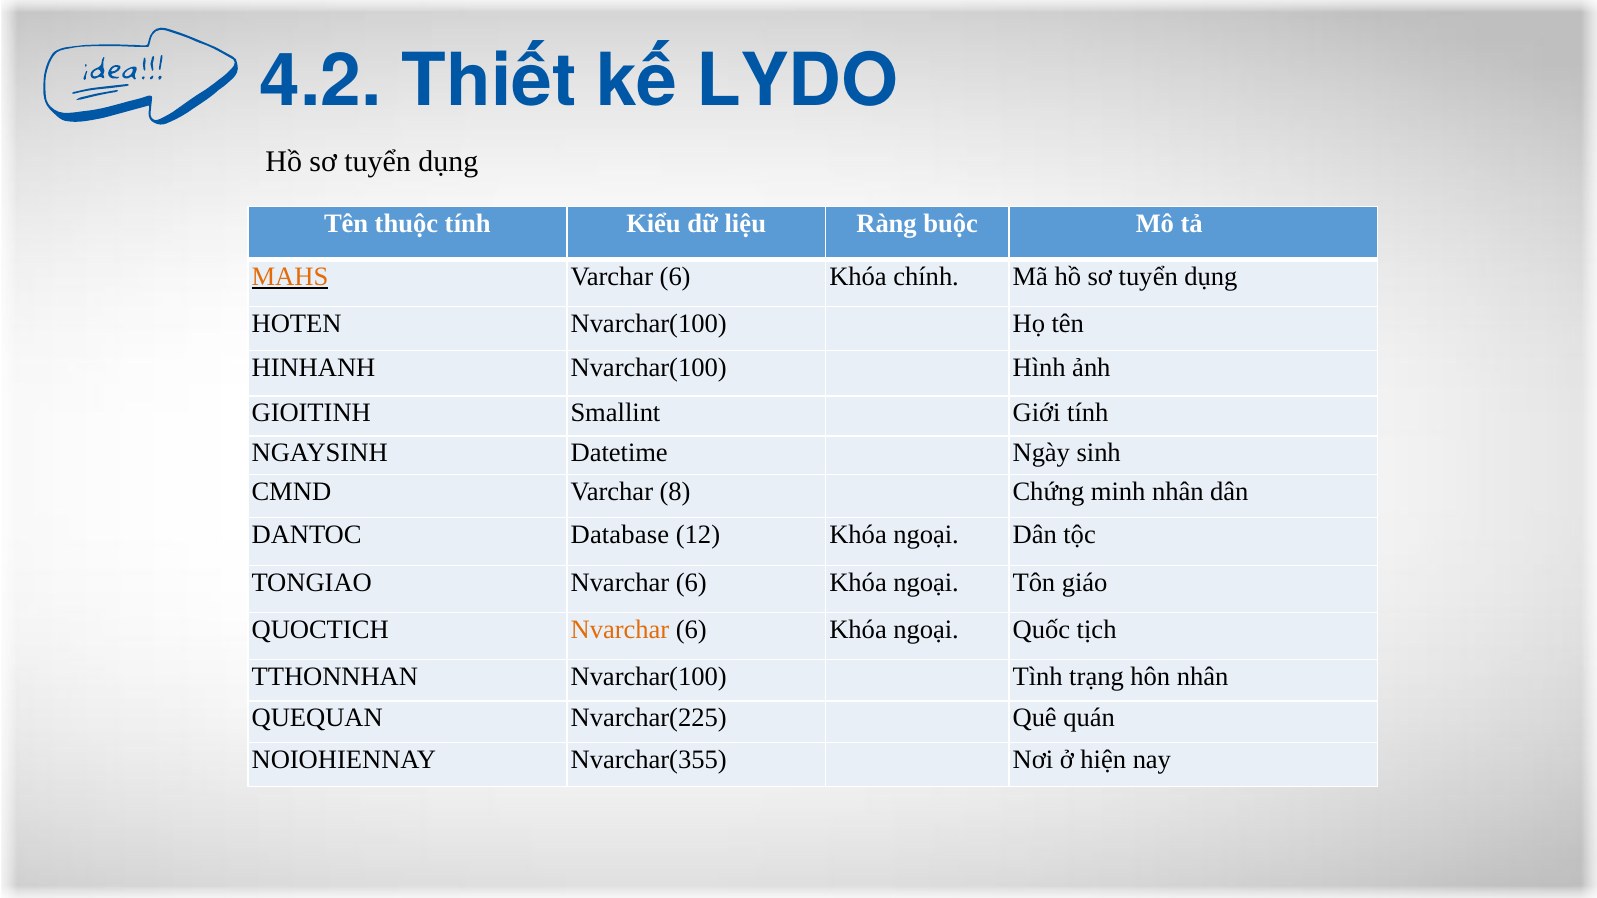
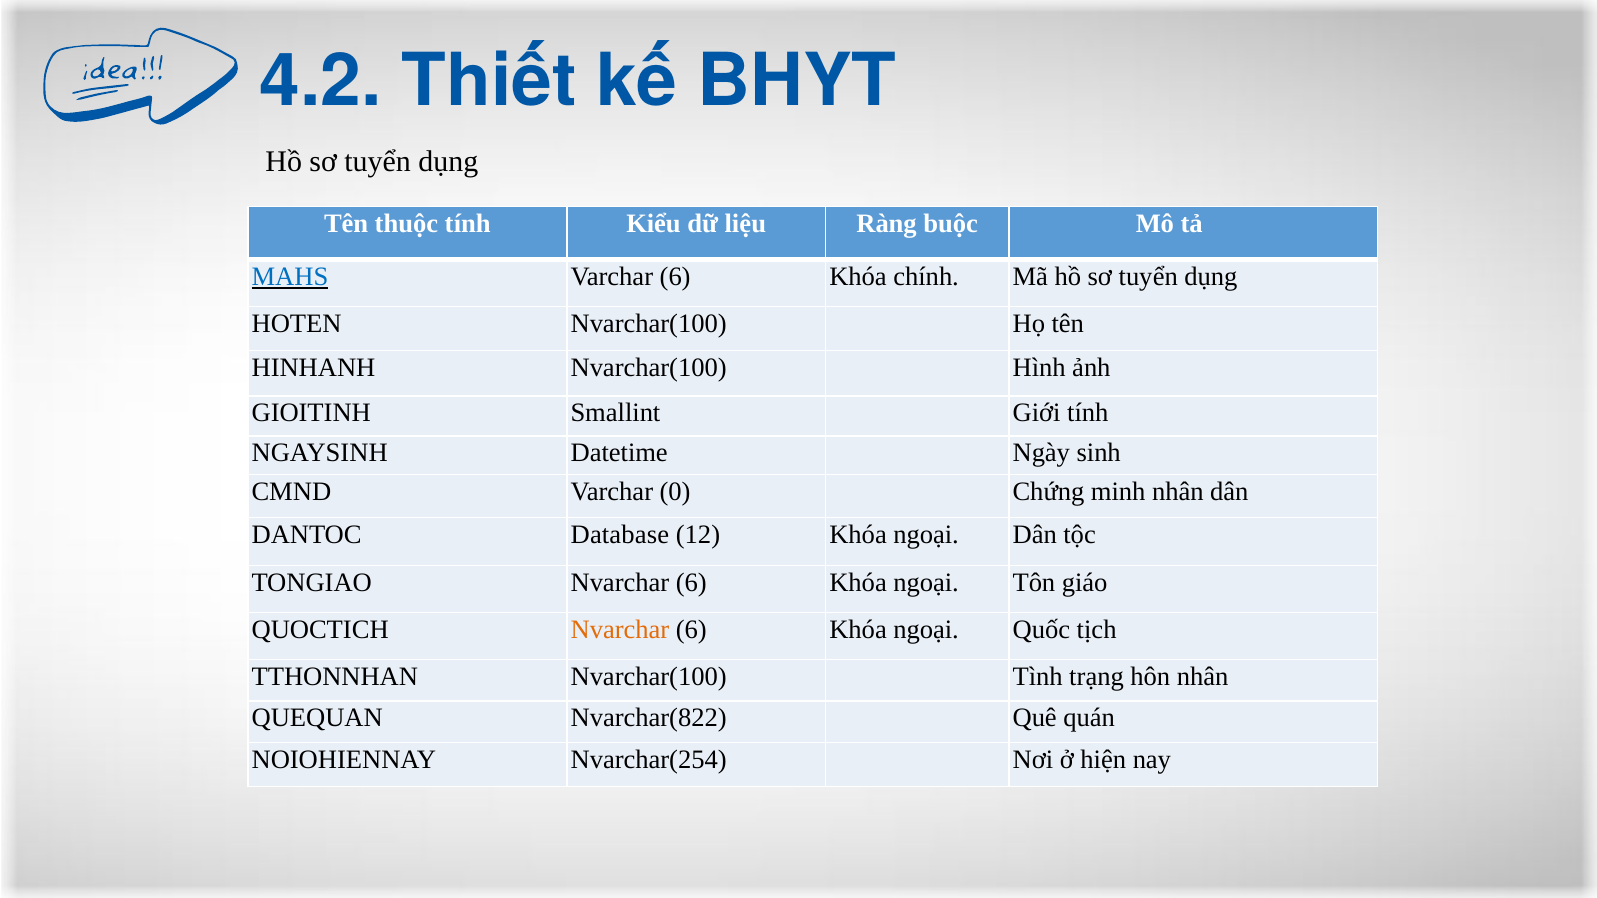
LYDO: LYDO -> BHYT
MAHS colour: orange -> blue
8: 8 -> 0
Nvarchar(225: Nvarchar(225 -> Nvarchar(822
Nvarchar(355: Nvarchar(355 -> Nvarchar(254
